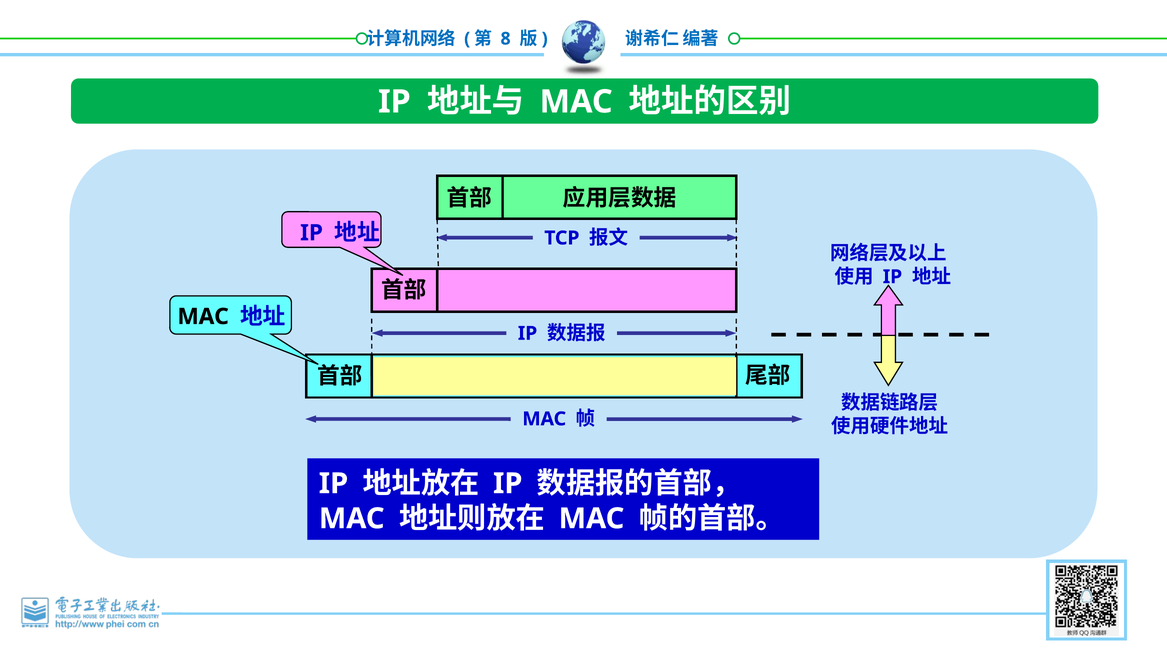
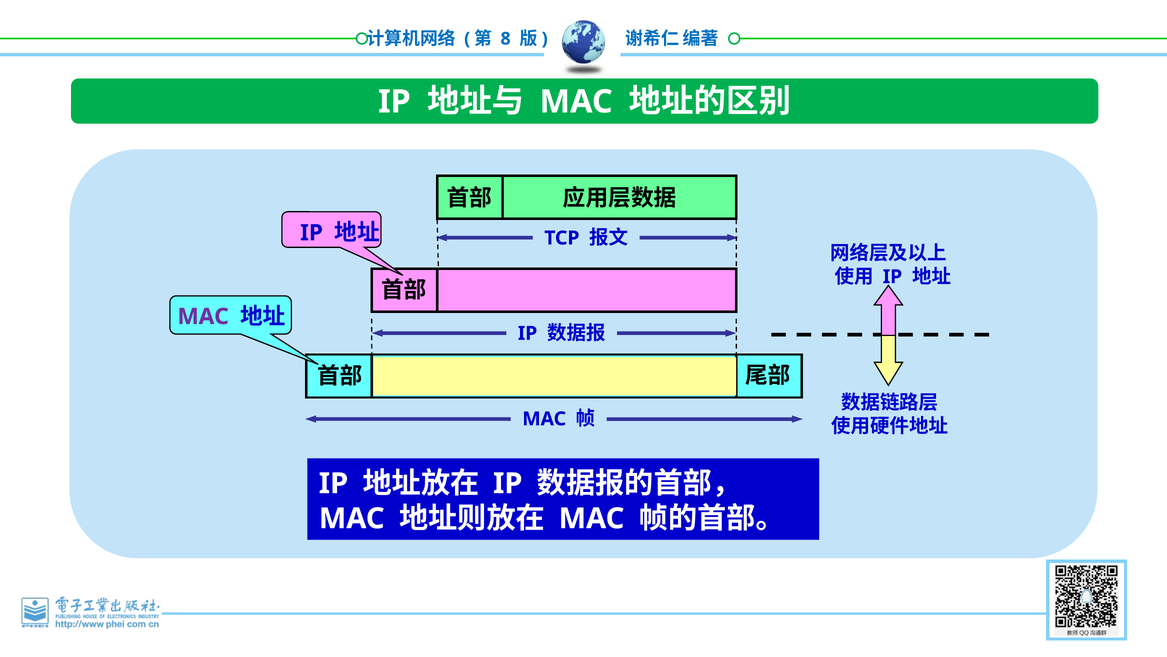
MAC at (203, 316) colour: black -> purple
